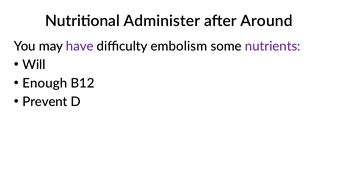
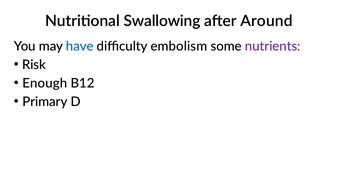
Administer: Administer -> Swallowing
have colour: purple -> blue
Will: Will -> Risk
Prevent: Prevent -> Primary
